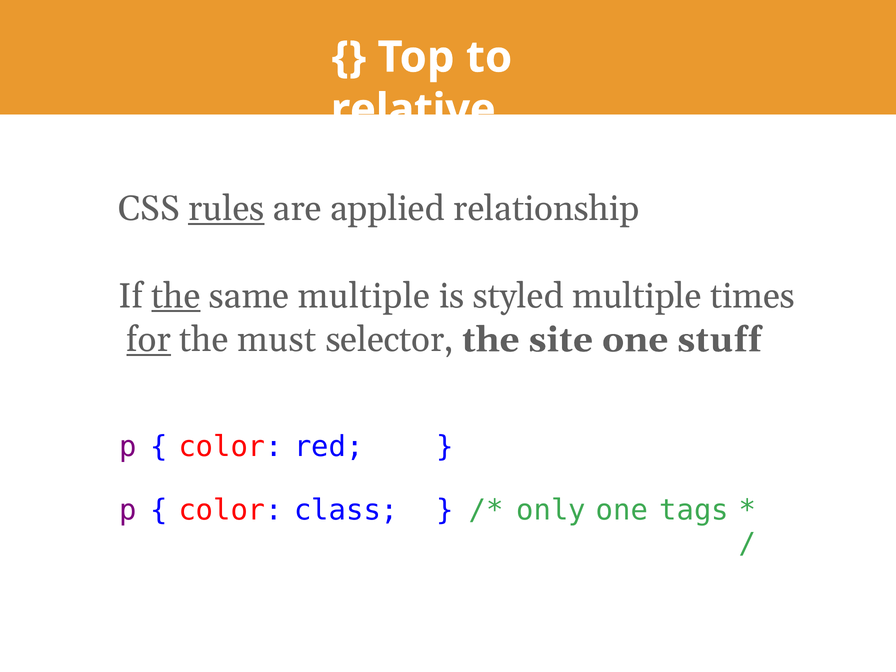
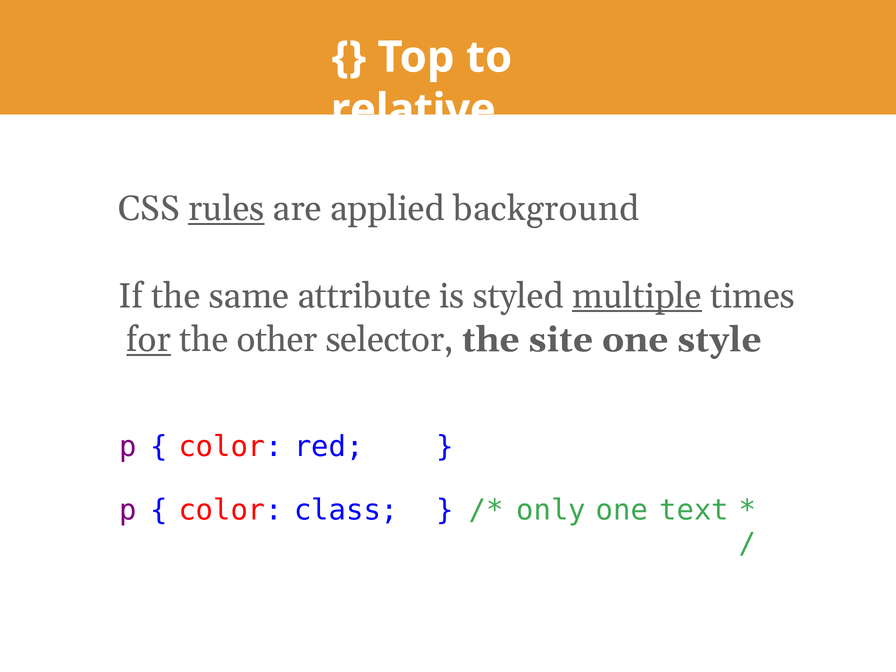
relationship: relationship -> background
the at (176, 296) underline: present -> none
same multiple: multiple -> attribute
multiple at (637, 296) underline: none -> present
must: must -> other
stuff: stuff -> style
tags: tags -> text
